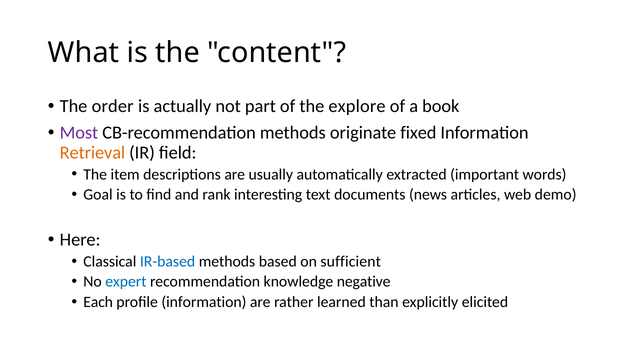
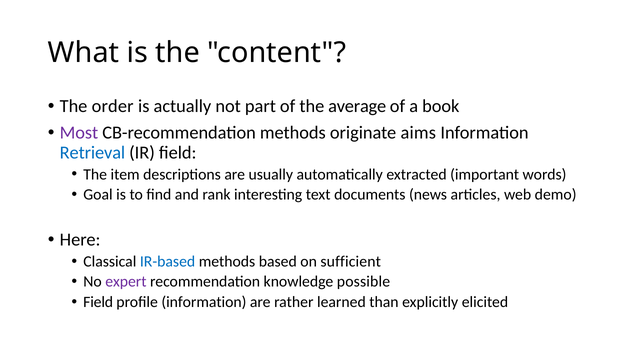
explore: explore -> average
fixed: fixed -> aims
Retrieval colour: orange -> blue
expert colour: blue -> purple
negative: negative -> possible
Each at (98, 302): Each -> Field
